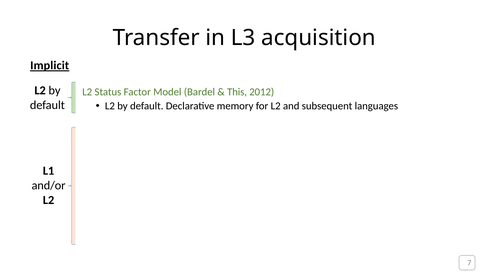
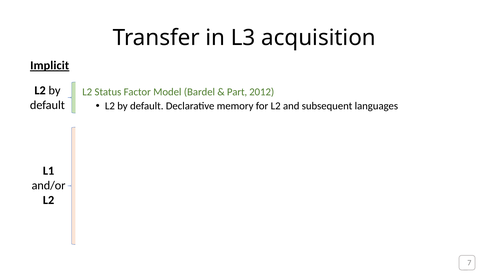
This: This -> Part
